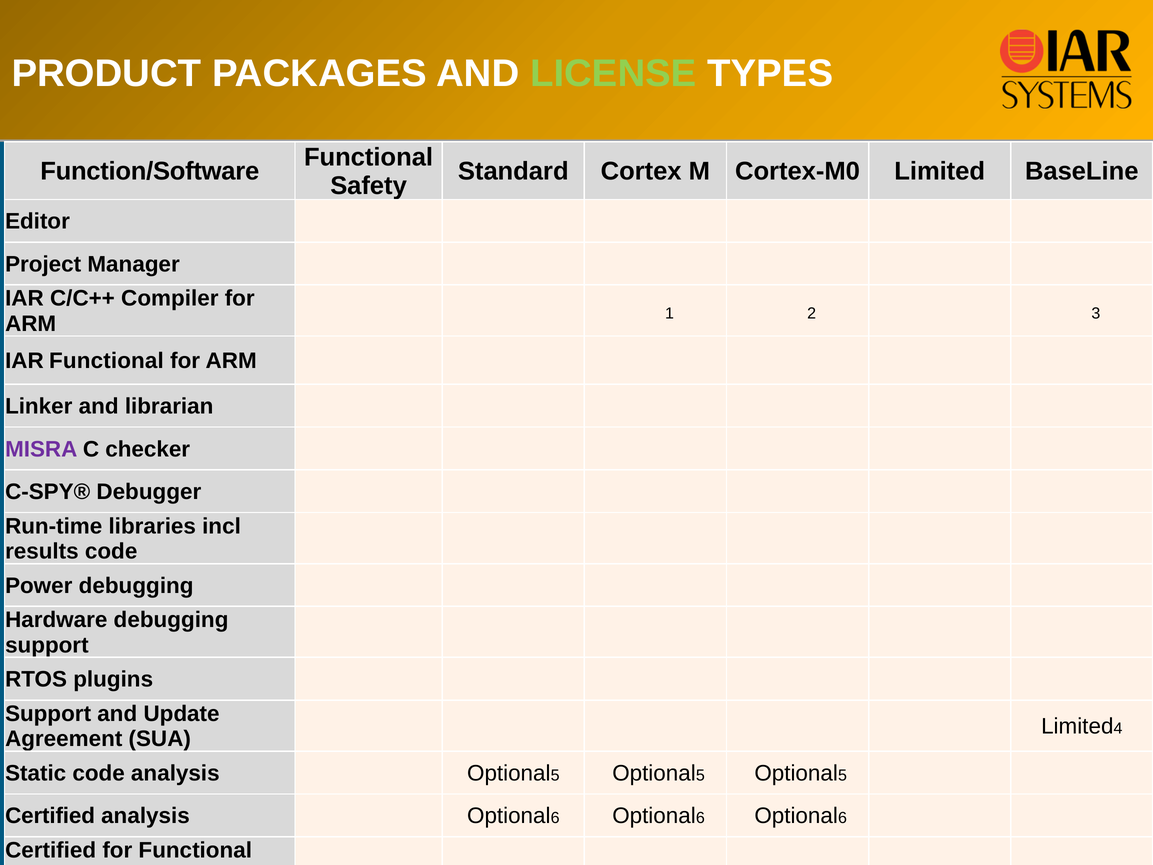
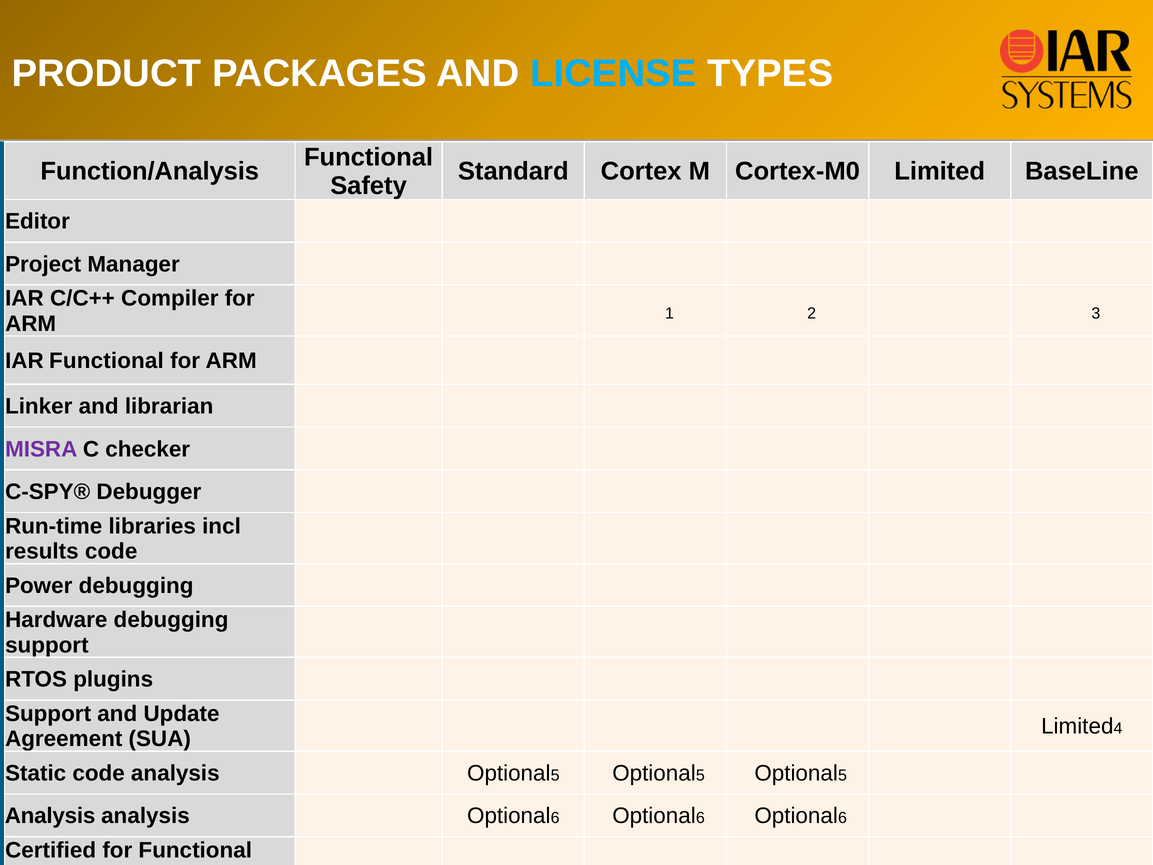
LICENSE colour: light green -> light blue
Function/Software: Function/Software -> Function/Analysis
Certified at (50, 816): Certified -> Analysis
